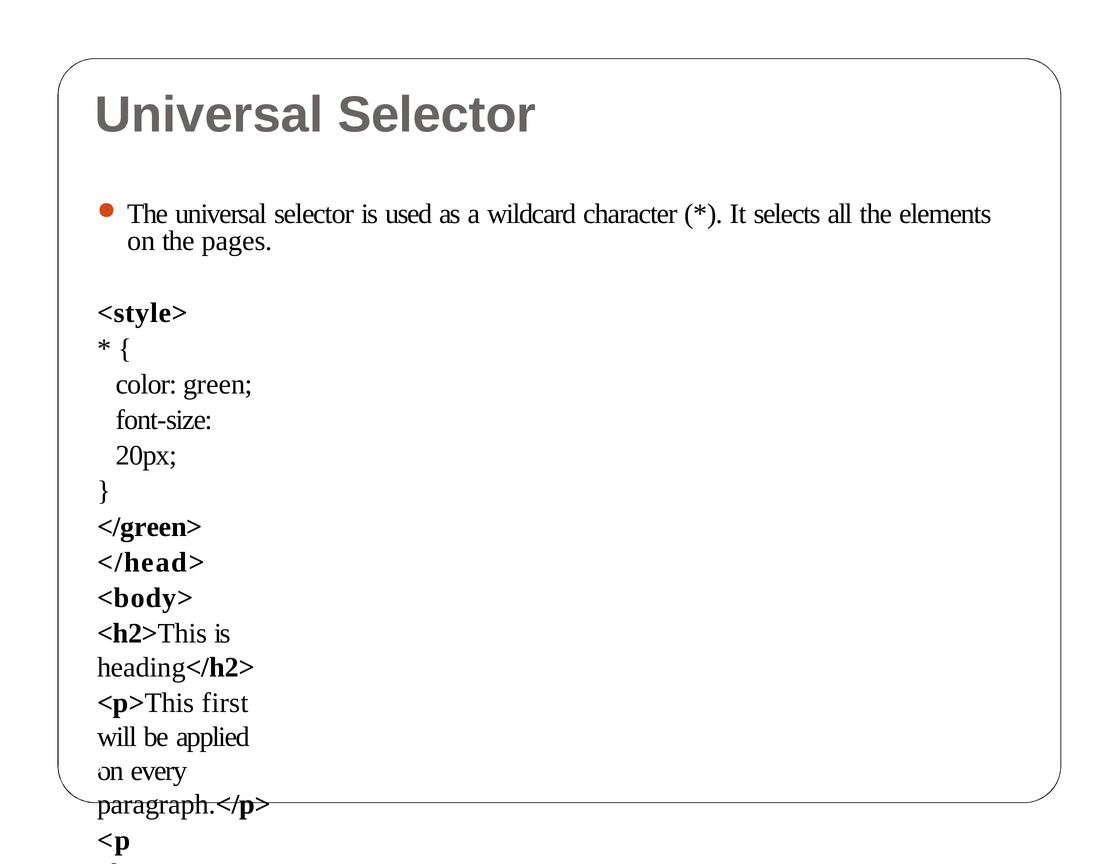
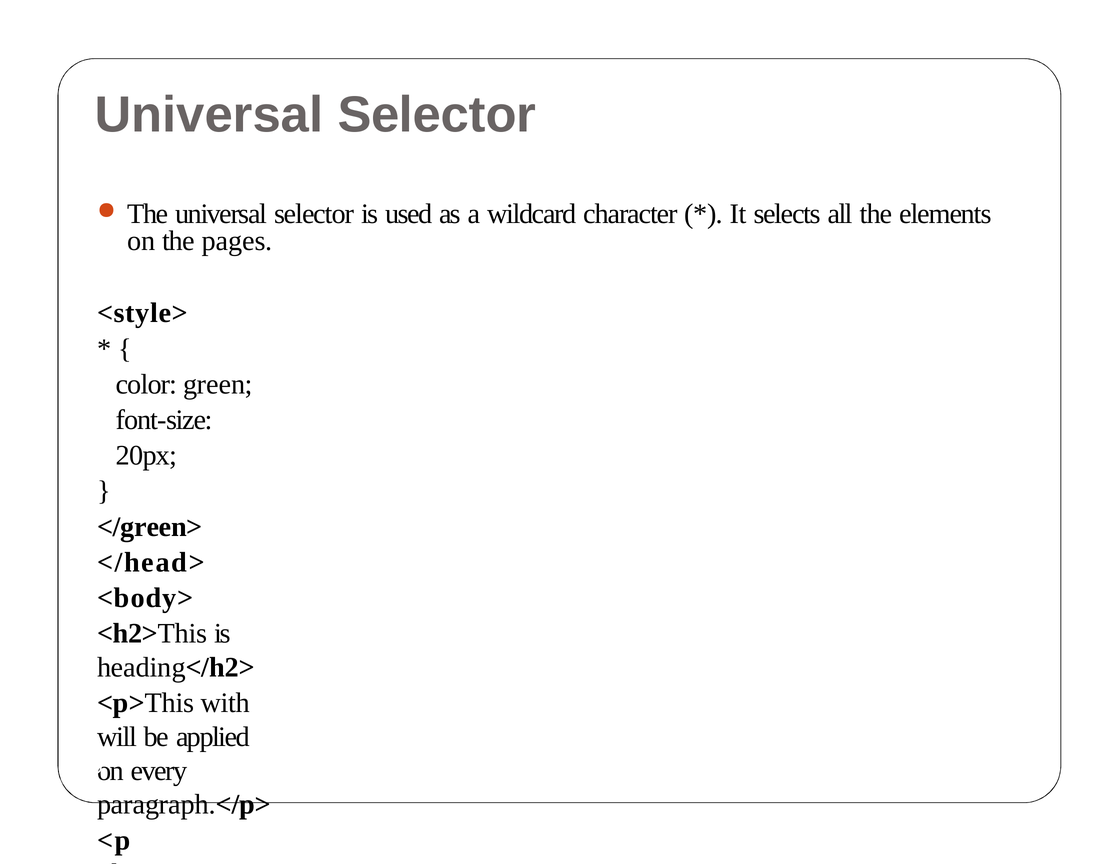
first: first -> with
